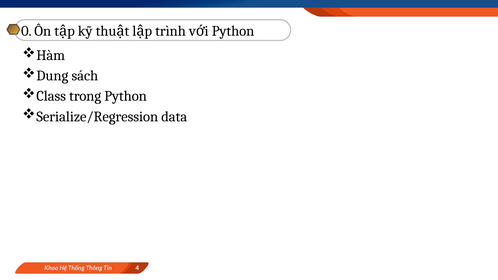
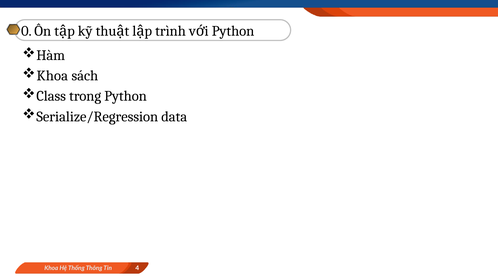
Dung at (52, 76): Dung -> Khoa
